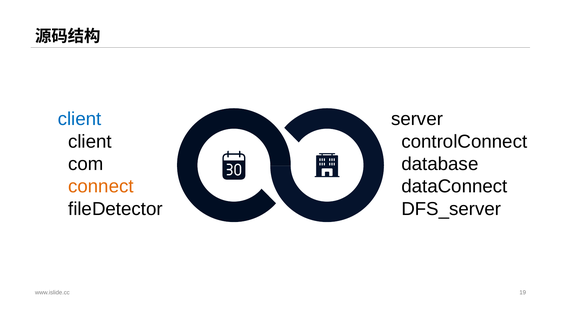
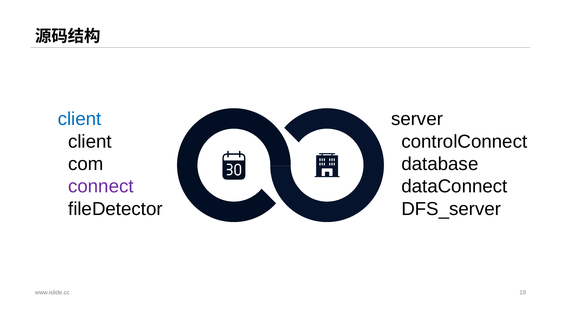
connect colour: orange -> purple
